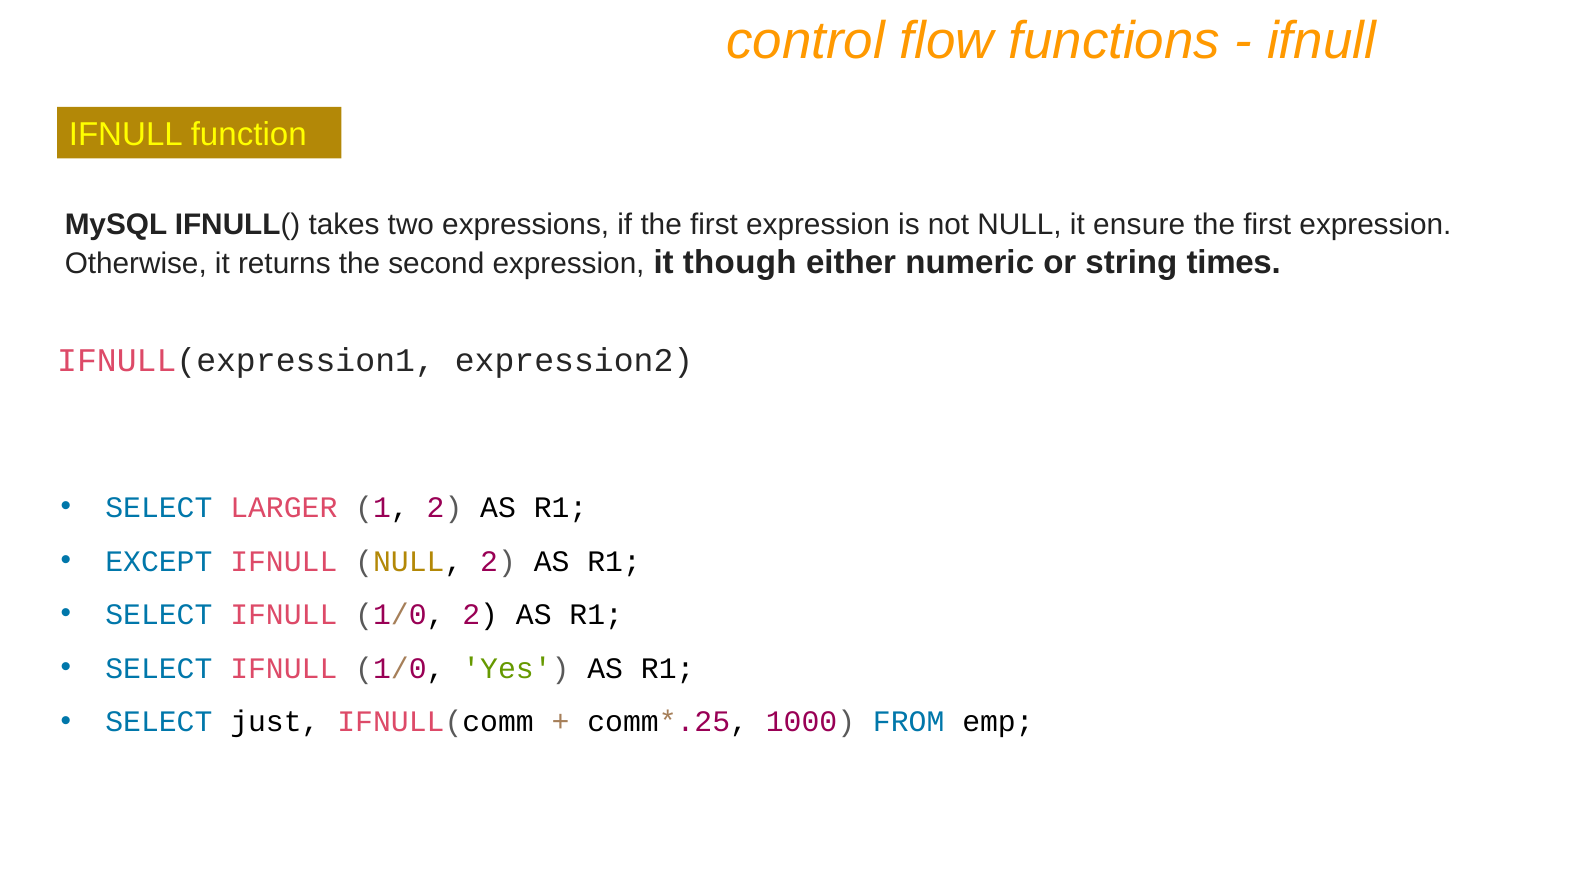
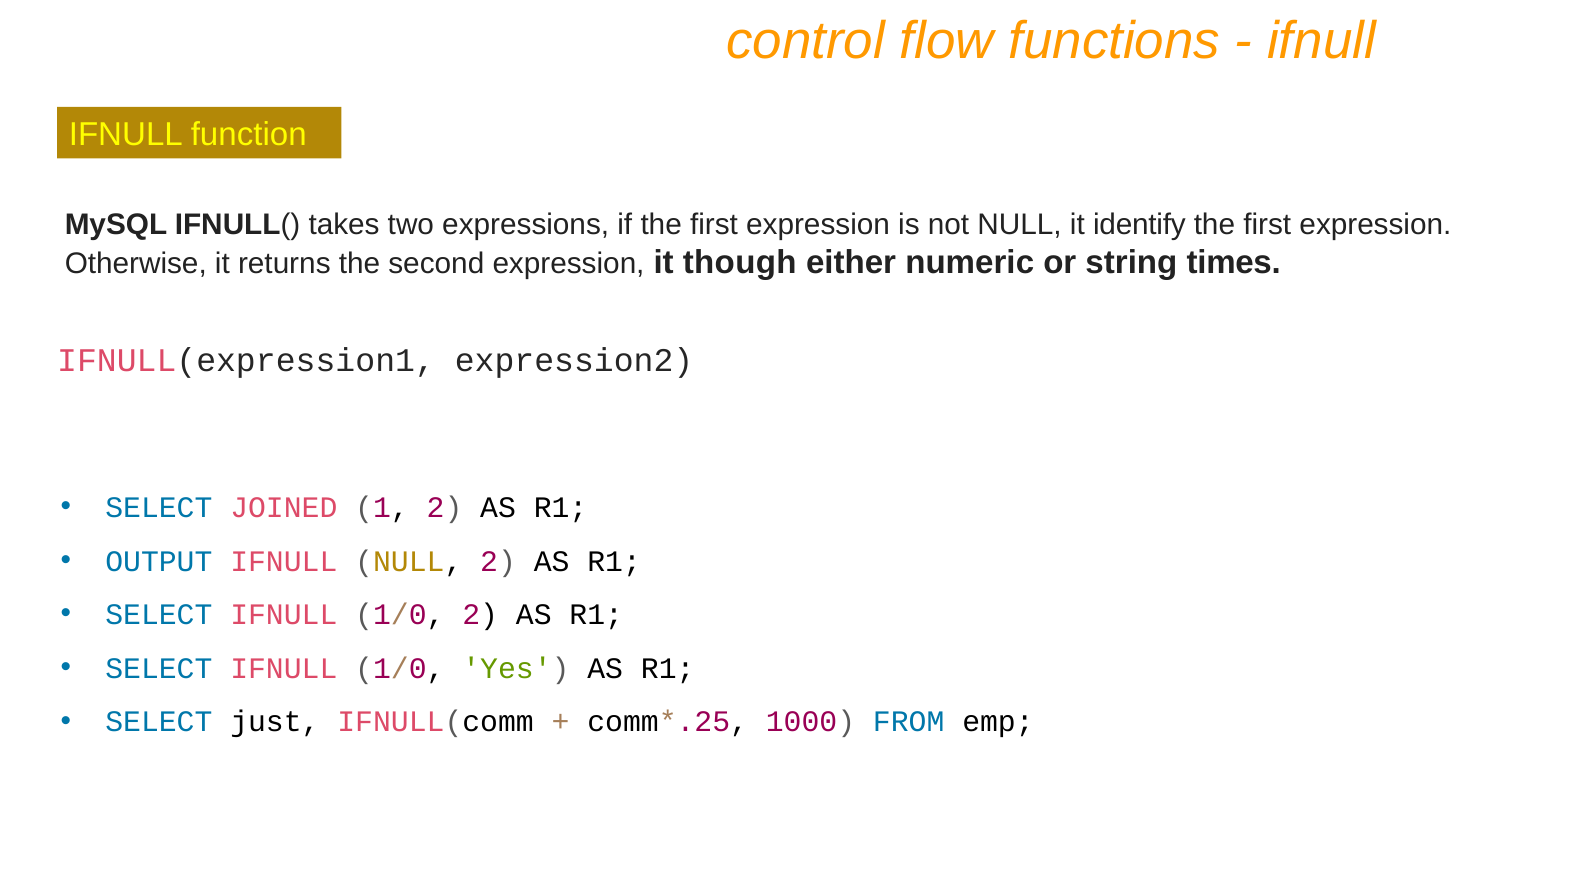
ensure: ensure -> identify
LARGER: LARGER -> JOINED
EXCEPT: EXCEPT -> OUTPUT
